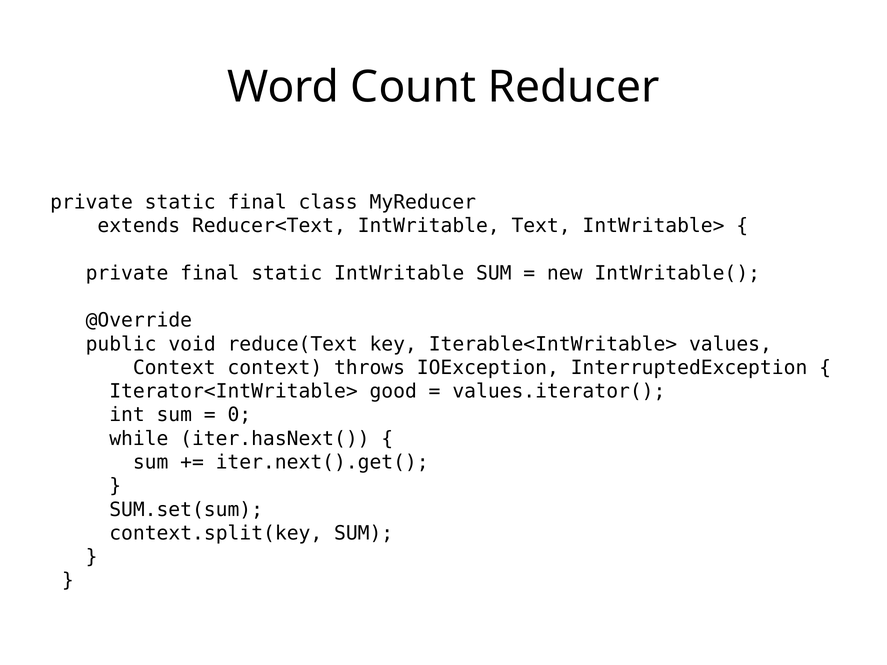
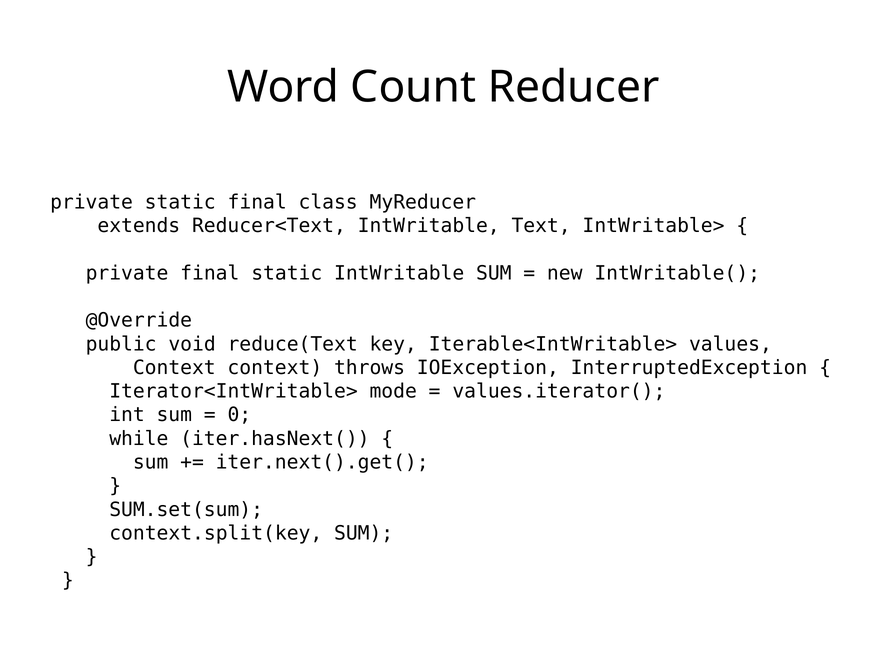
good: good -> mode
